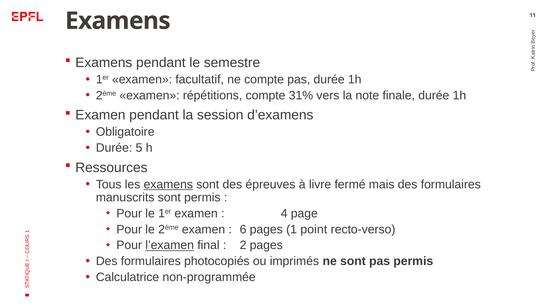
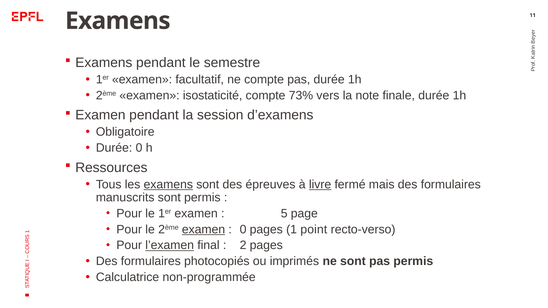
répétitions: répétitions -> isostaticité
31%: 31% -> 73%
Durée 5: 5 -> 0
livre underline: none -> present
4: 4 -> 5
examen at (203, 230) underline: none -> present
6 at (243, 230): 6 -> 0
